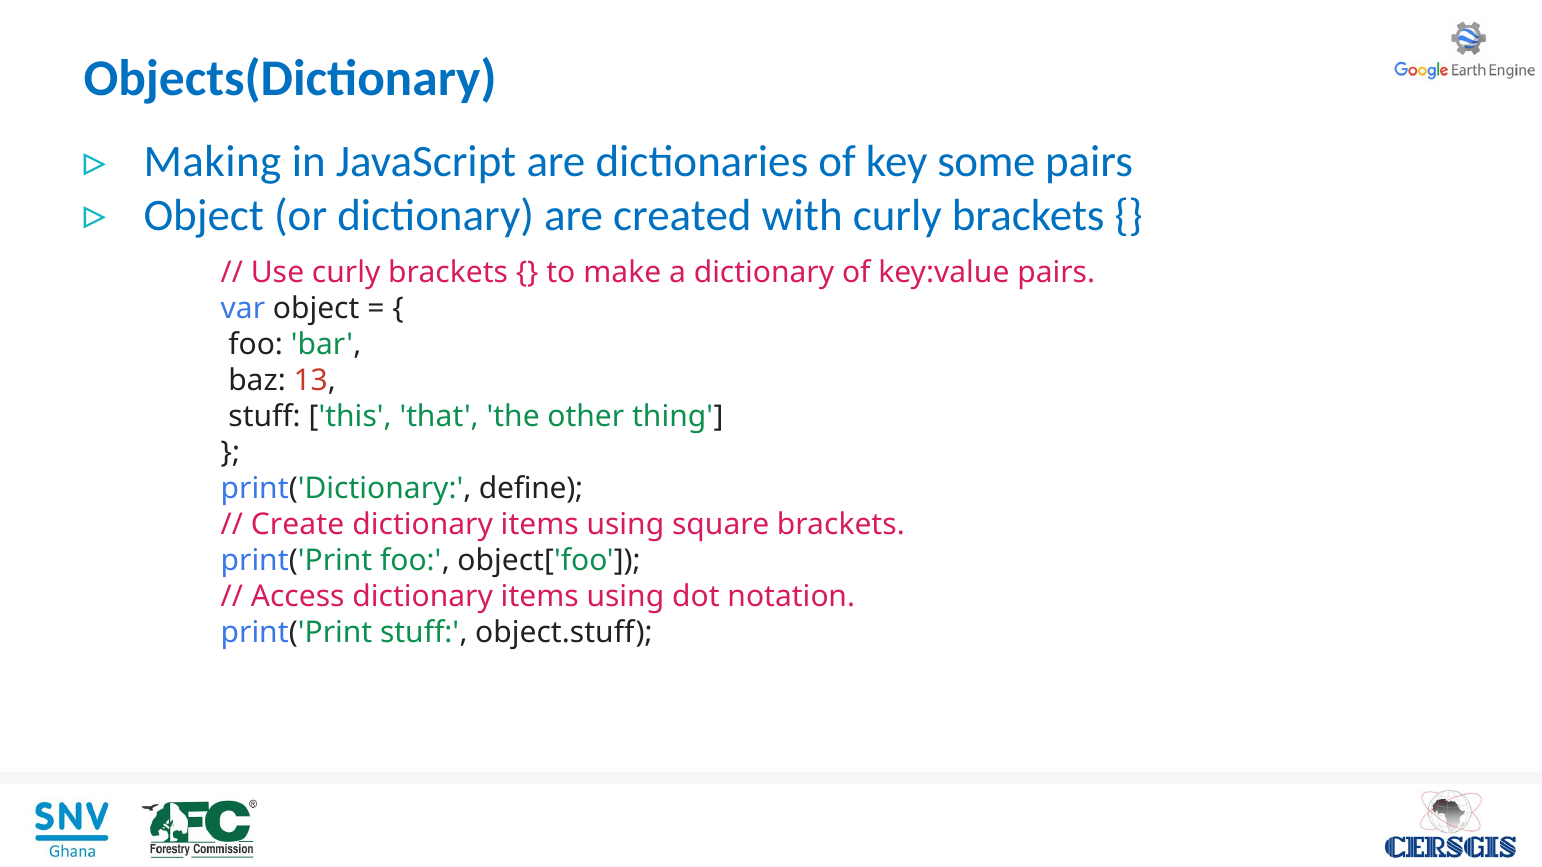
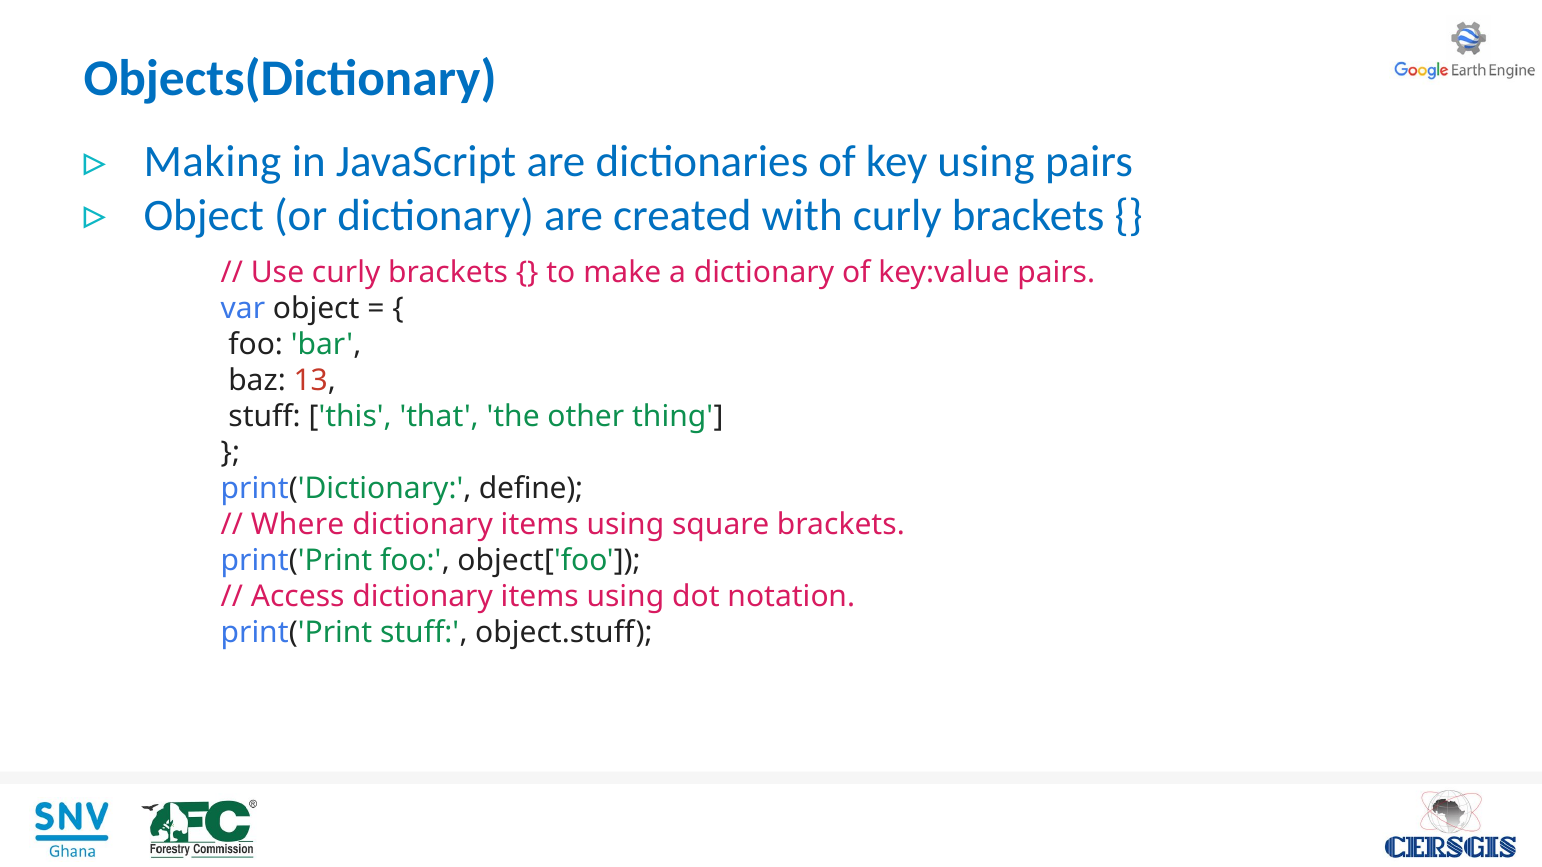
key some: some -> using
Create: Create -> Where
